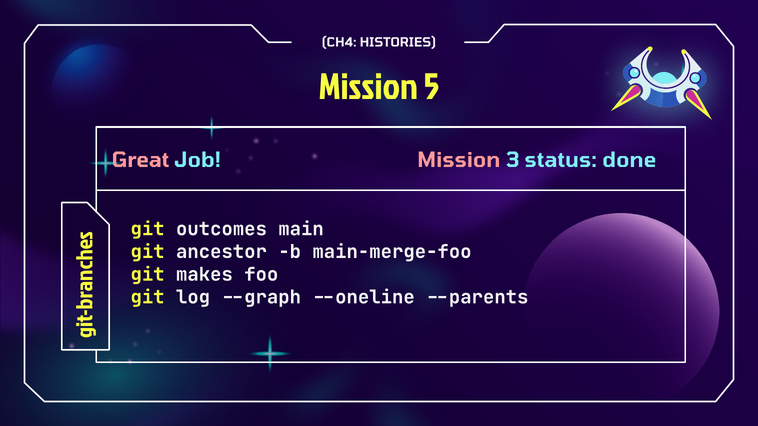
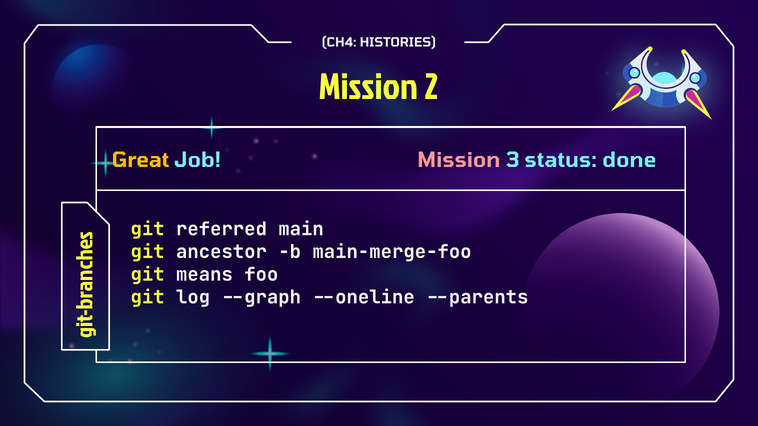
5: 5 -> 2
Great colour: pink -> yellow
outcomes: outcomes -> referred
makes: makes -> means
